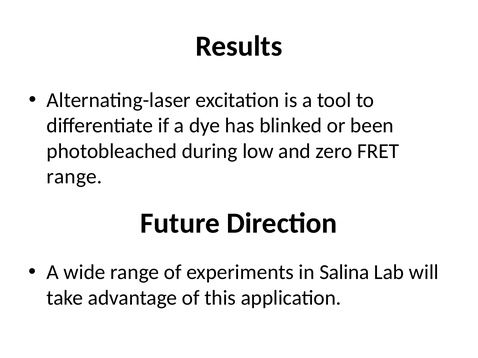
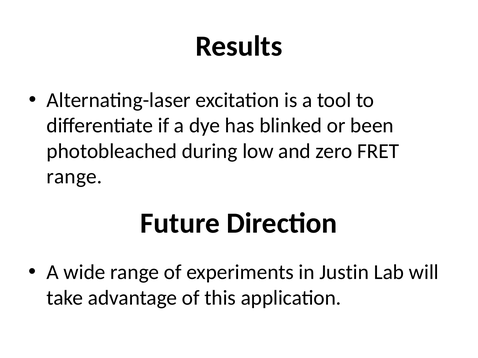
Salina: Salina -> Justin
